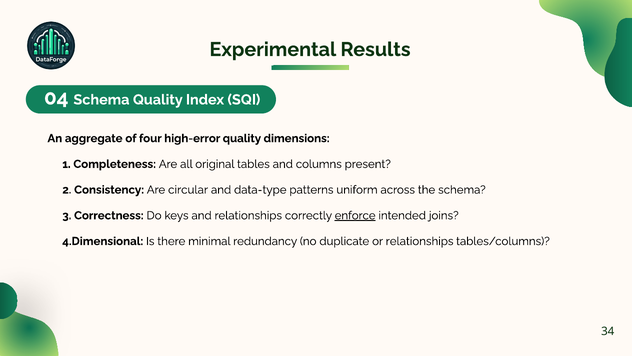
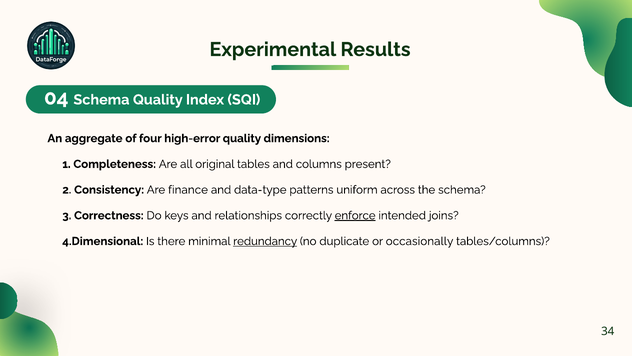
circular: circular -> finance
redundancy underline: none -> present
or relationships: relationships -> occasionally
